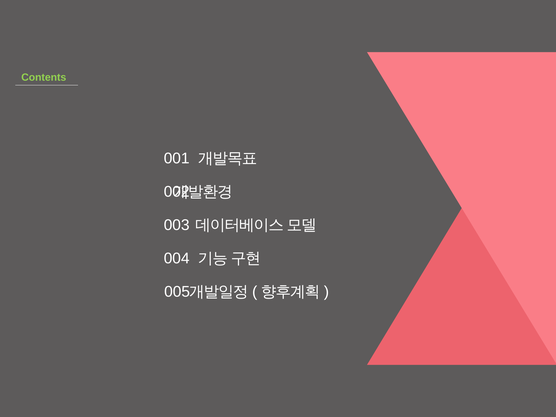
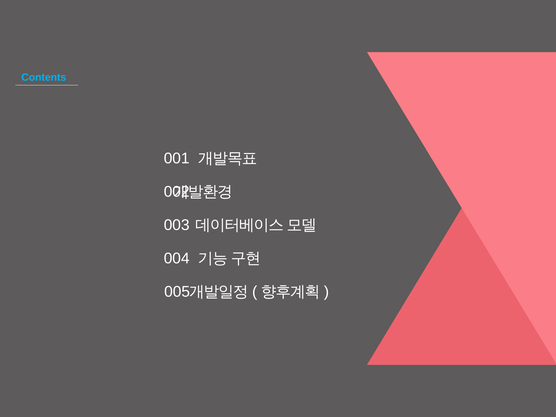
Contents colour: light green -> light blue
